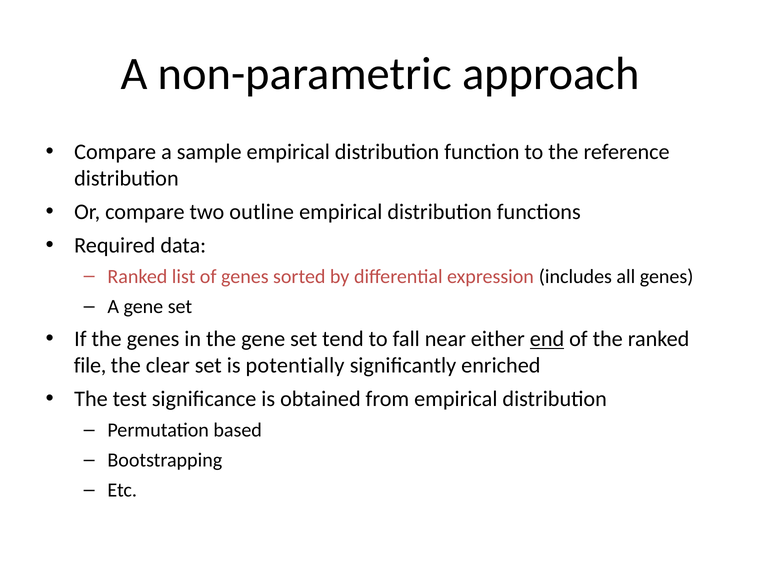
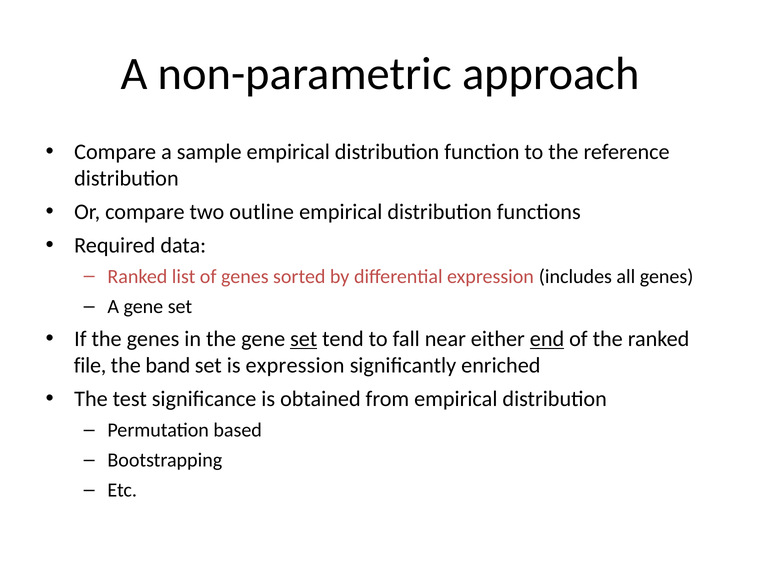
set at (304, 339) underline: none -> present
clear: clear -> band
is potentially: potentially -> expression
